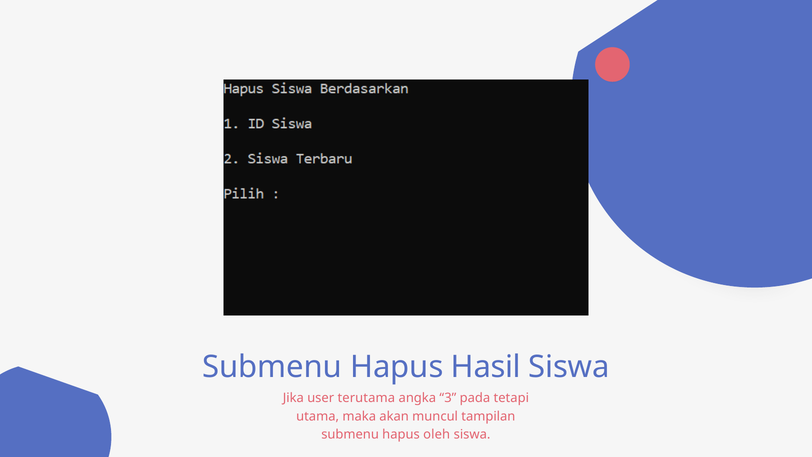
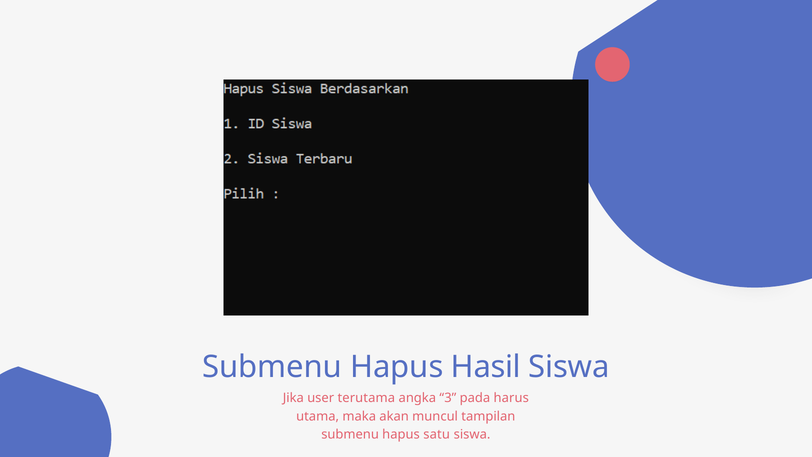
tetapi: tetapi -> harus
oleh: oleh -> satu
